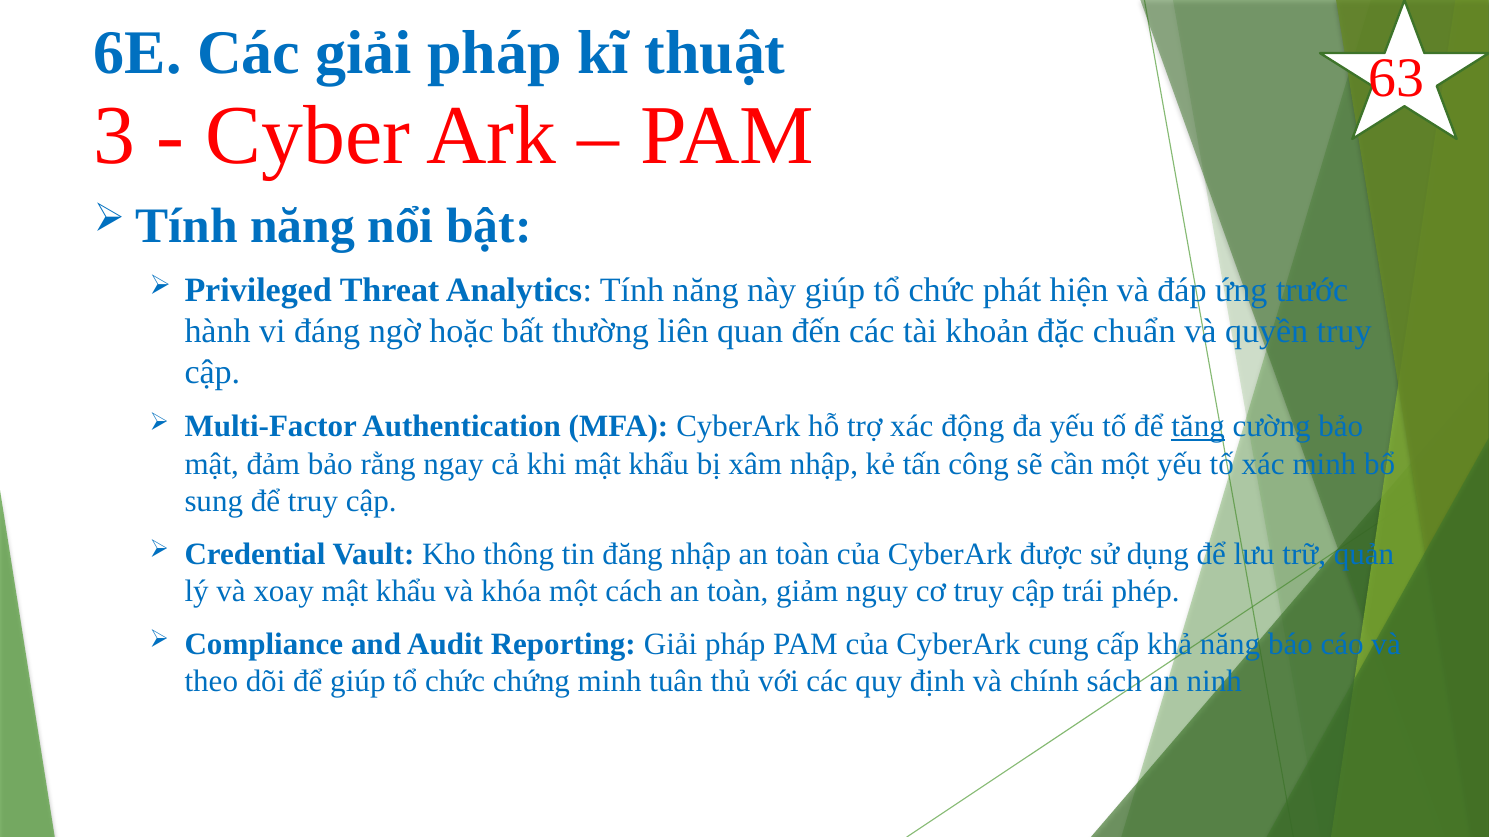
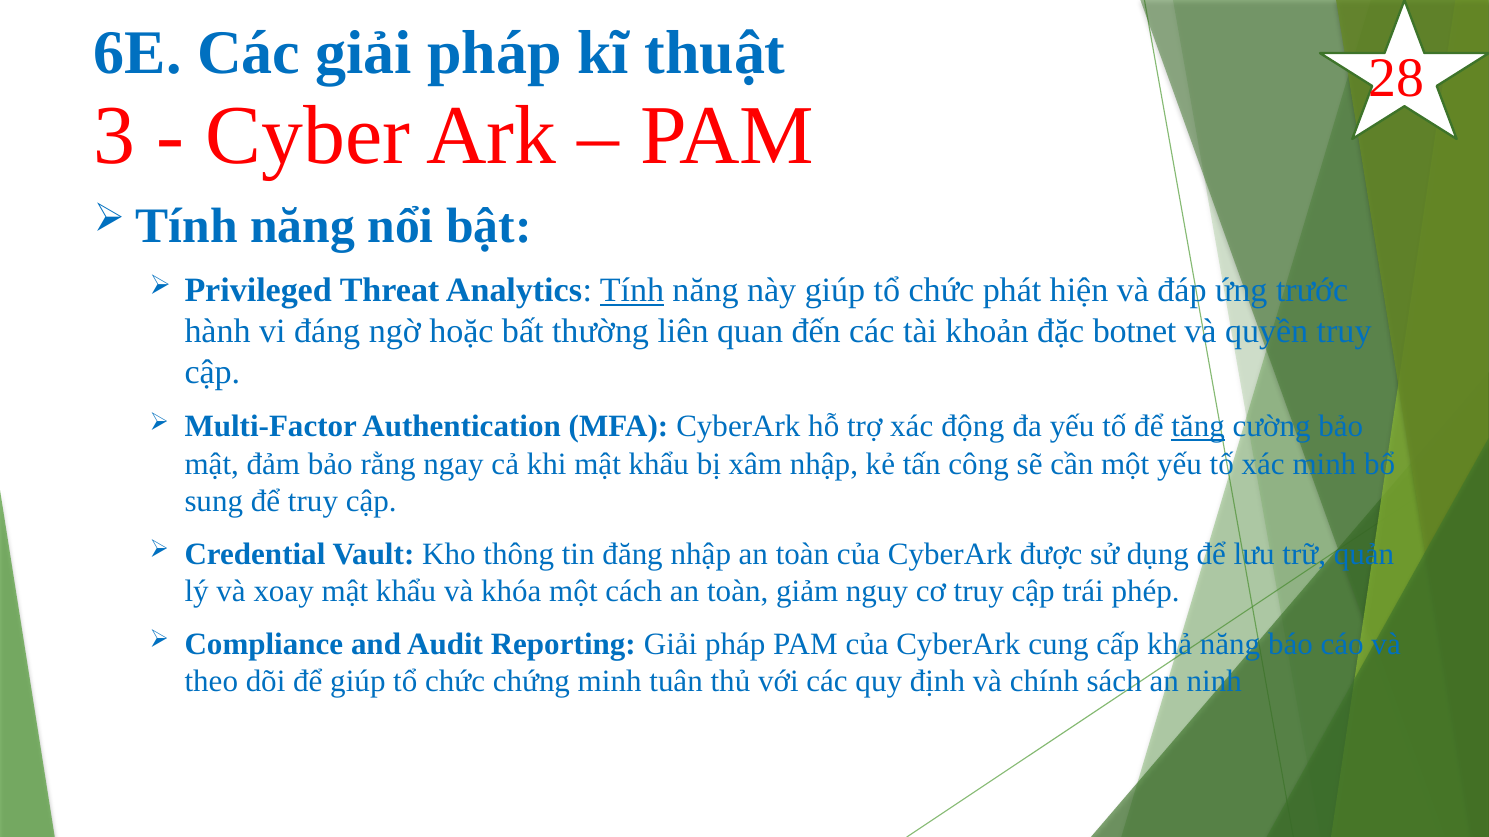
63: 63 -> 28
Tính at (632, 291) underline: none -> present
chuẩn: chuẩn -> botnet
